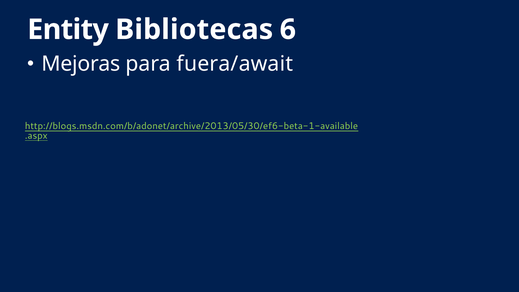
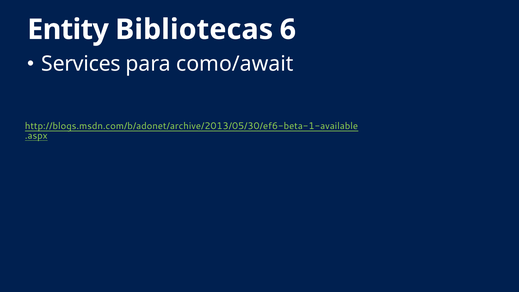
Mejoras: Mejoras -> Services
fuera/await: fuera/await -> como/await
